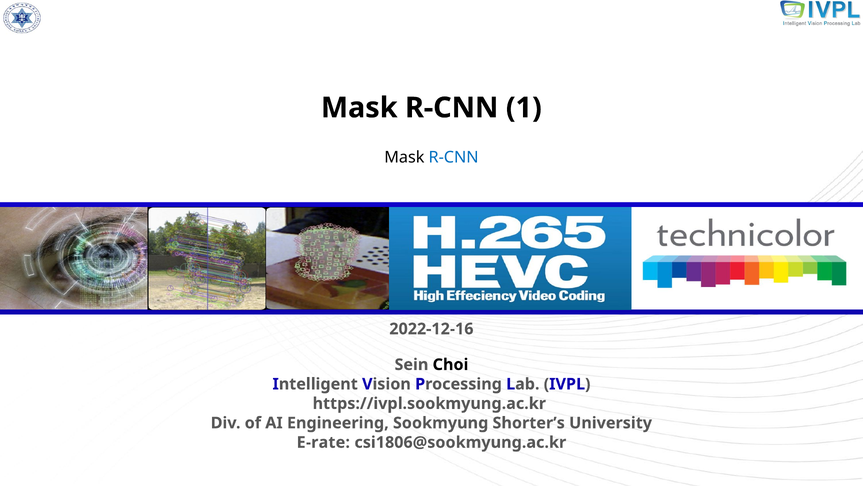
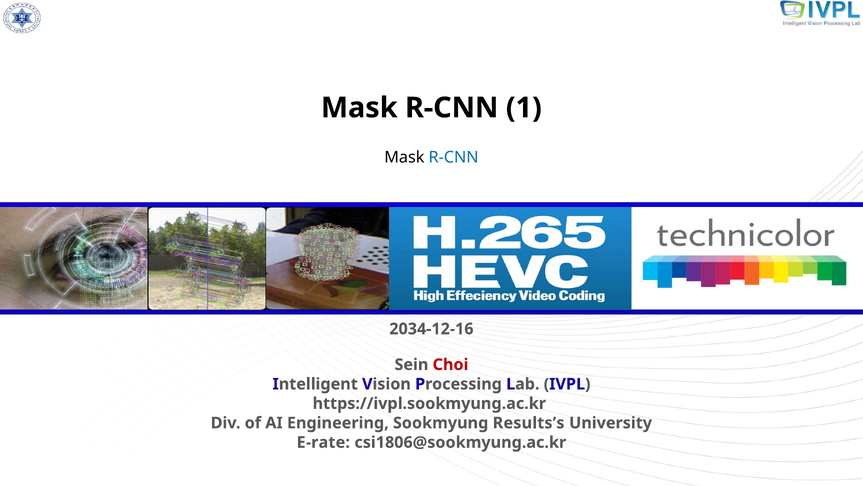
2022-12-16: 2022-12-16 -> 2034-12-16
Choi colour: black -> red
Shorter’s: Shorter’s -> Results’s
